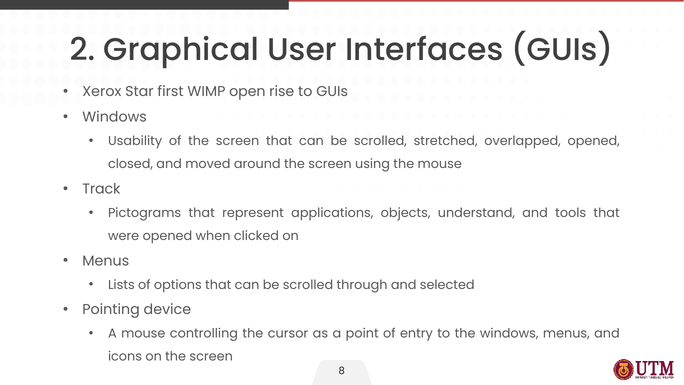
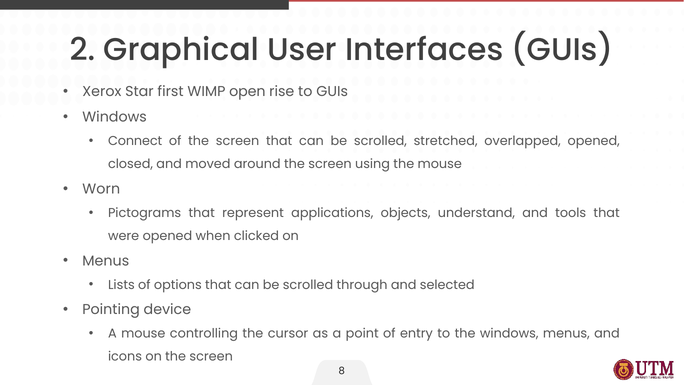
Usability: Usability -> Connect
Track: Track -> Worn
